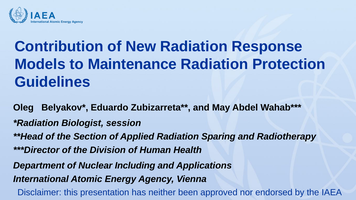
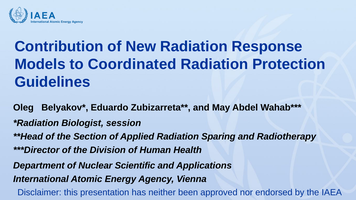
Maintenance: Maintenance -> Coordinated
Including: Including -> Scientific
